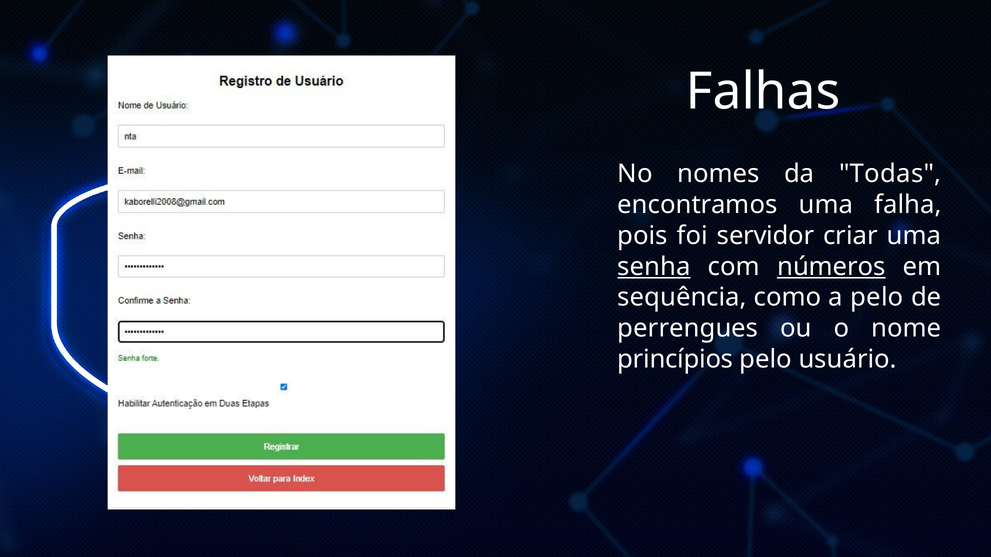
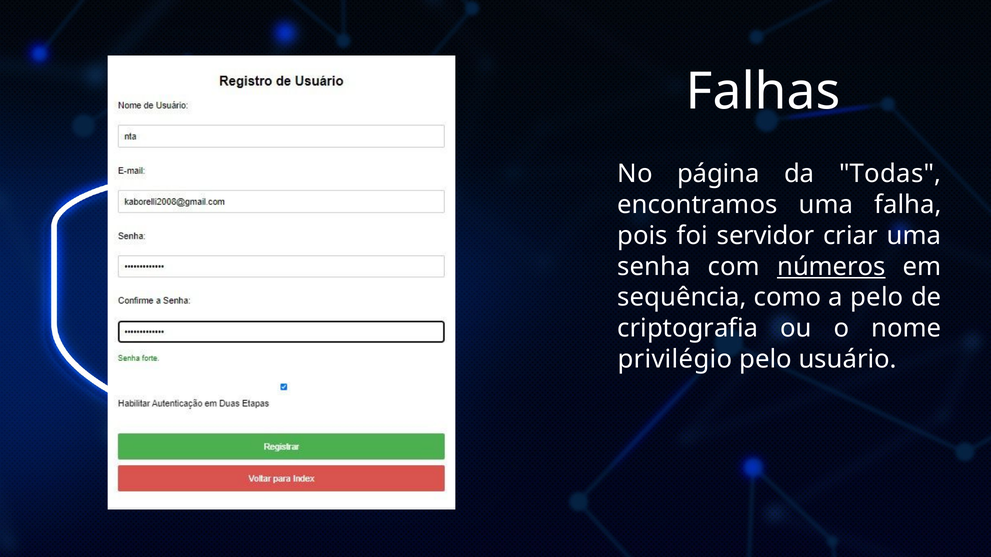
nomes: nomes -> página
senha underline: present -> none
perrengues: perrengues -> criptografia
princípios: princípios -> privilégio
